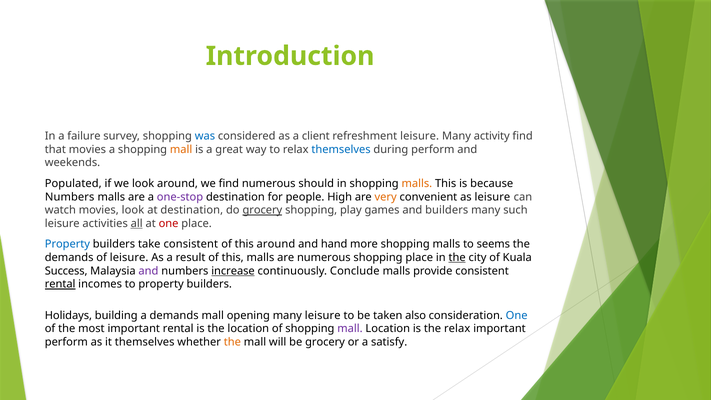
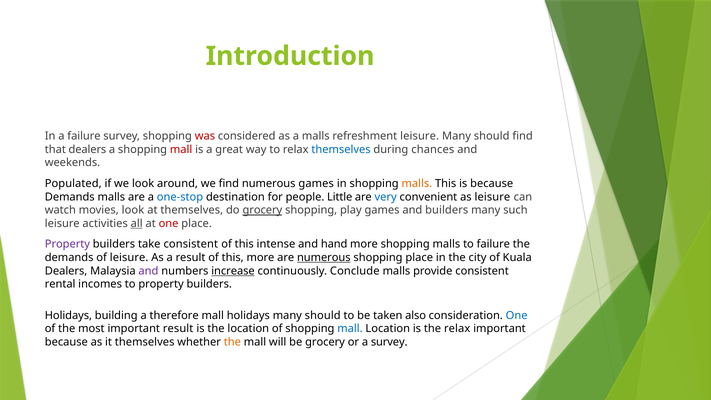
was colour: blue -> red
a client: client -> malls
activity at (492, 136): activity -> should
that movies: movies -> dealers
mall at (181, 149) colour: orange -> red
during perform: perform -> chances
numerous should: should -> games
Numbers at (70, 197): Numbers -> Demands
one-stop colour: purple -> blue
High: High -> Little
very colour: orange -> blue
at destination: destination -> themselves
Property at (67, 244) colour: blue -> purple
this around: around -> intense
to seems: seems -> failure
this malls: malls -> more
numerous at (324, 258) underline: none -> present
the at (457, 258) underline: present -> none
Success at (66, 271): Success -> Dealers
rental at (60, 284) underline: present -> none
a demands: demands -> therefore
mall opening: opening -> holidays
leisure at (323, 315): leisure -> should
important rental: rental -> result
mall at (350, 329) colour: purple -> blue
perform at (66, 342): perform -> because
a satisfy: satisfy -> survey
